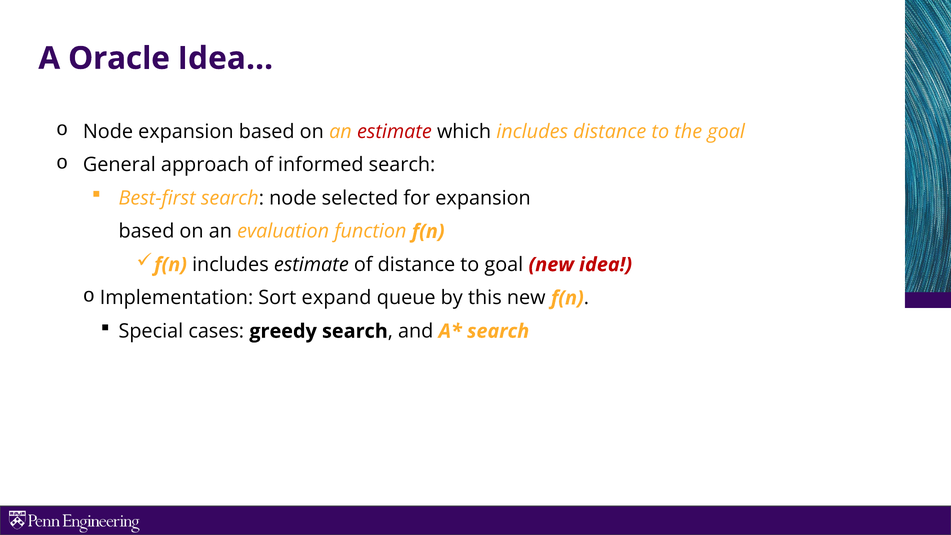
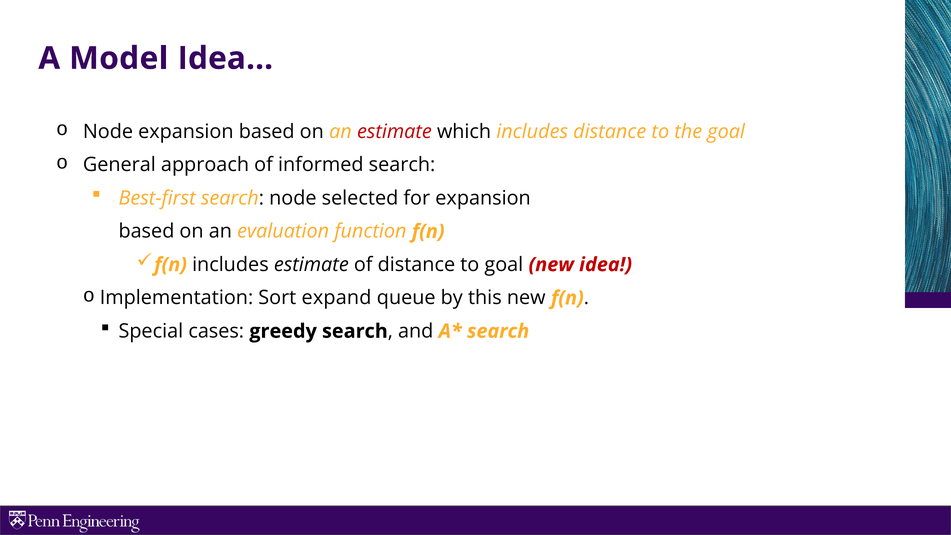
Oracle: Oracle -> Model
